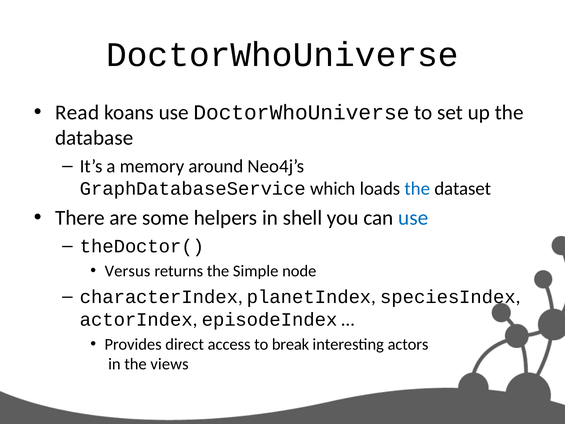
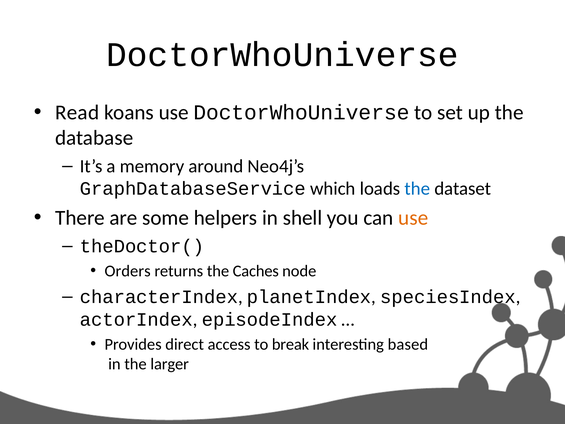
use at (413, 218) colour: blue -> orange
Versus: Versus -> Orders
Simple: Simple -> Caches
actors: actors -> based
views: views -> larger
